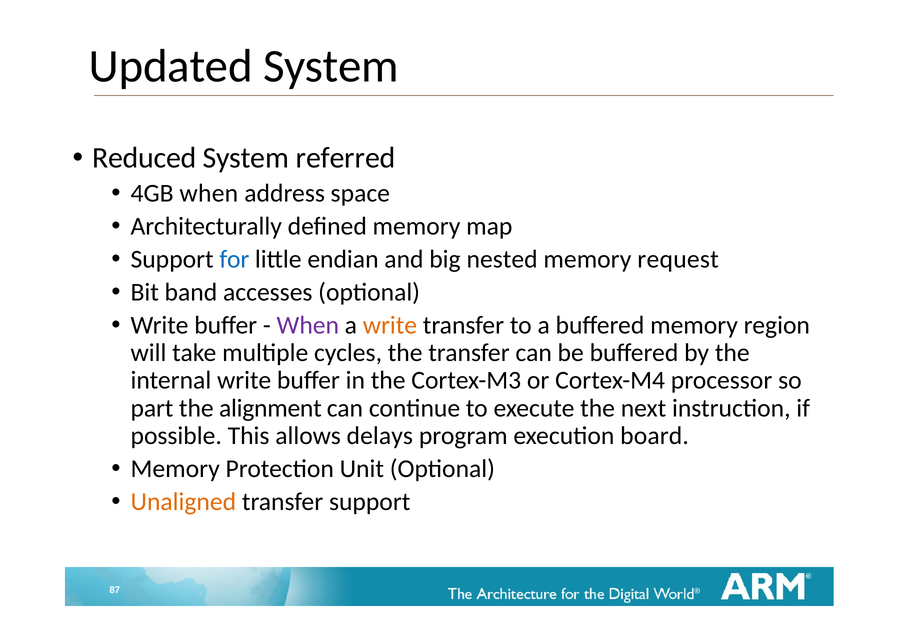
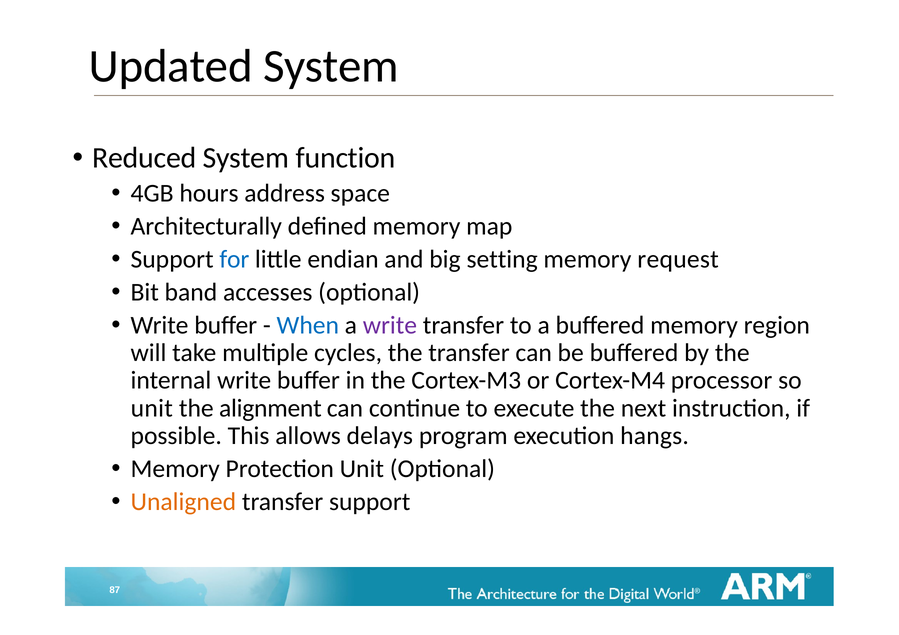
referred: referred -> function
4GB when: when -> hours
nested: nested -> setting
When at (308, 325) colour: purple -> blue
write at (390, 325) colour: orange -> purple
part at (152, 408): part -> unit
board: board -> hangs
